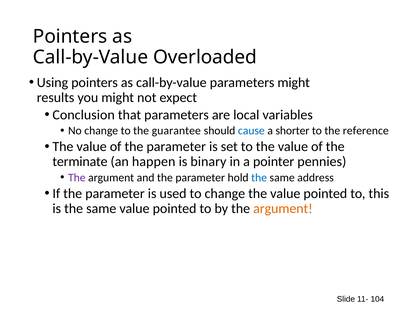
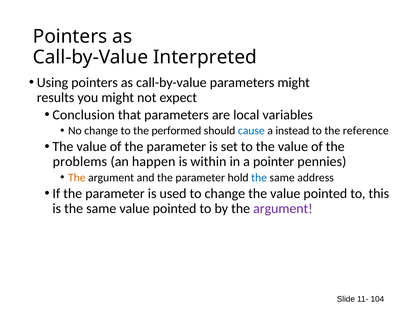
Overloaded: Overloaded -> Interpreted
guarantee: guarantee -> performed
shorter: shorter -> instead
terminate: terminate -> problems
binary: binary -> within
The at (77, 177) colour: purple -> orange
argument at (283, 208) colour: orange -> purple
